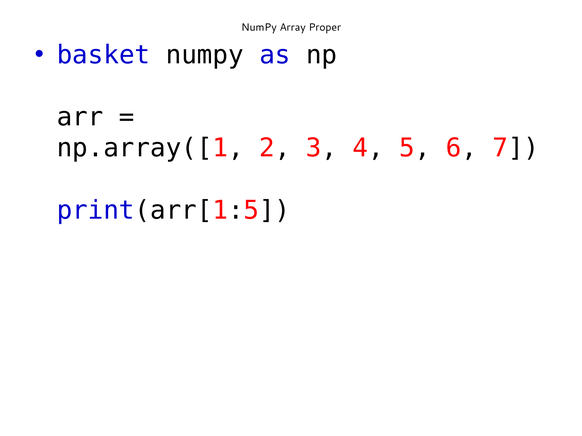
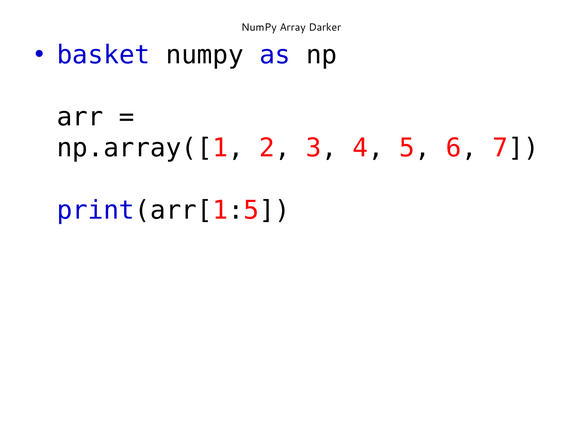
Proper: Proper -> Darker
